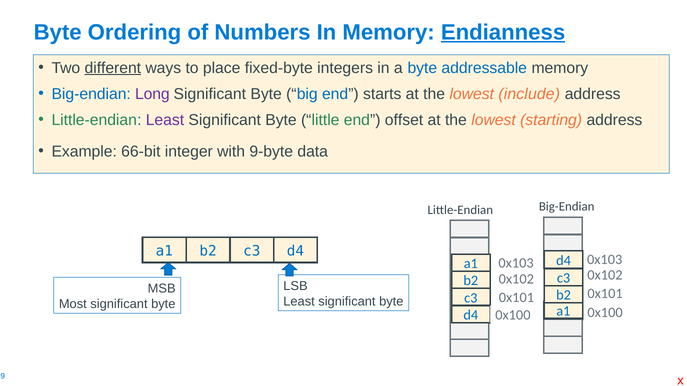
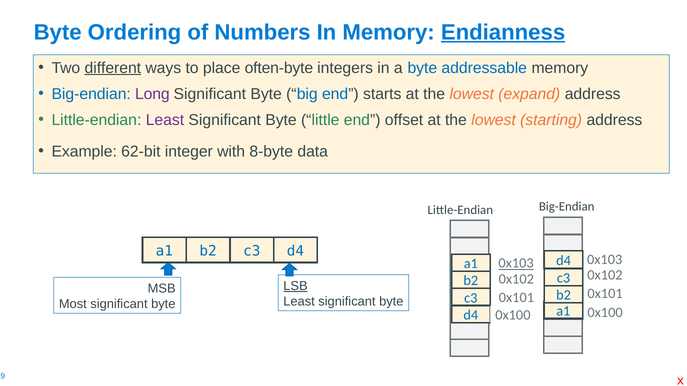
fixed-byte: fixed-byte -> often-byte
include: include -> expand
66-bit: 66-bit -> 62-bit
9-byte: 9-byte -> 8-byte
0x103 at (516, 264) underline: none -> present
LSB underline: none -> present
